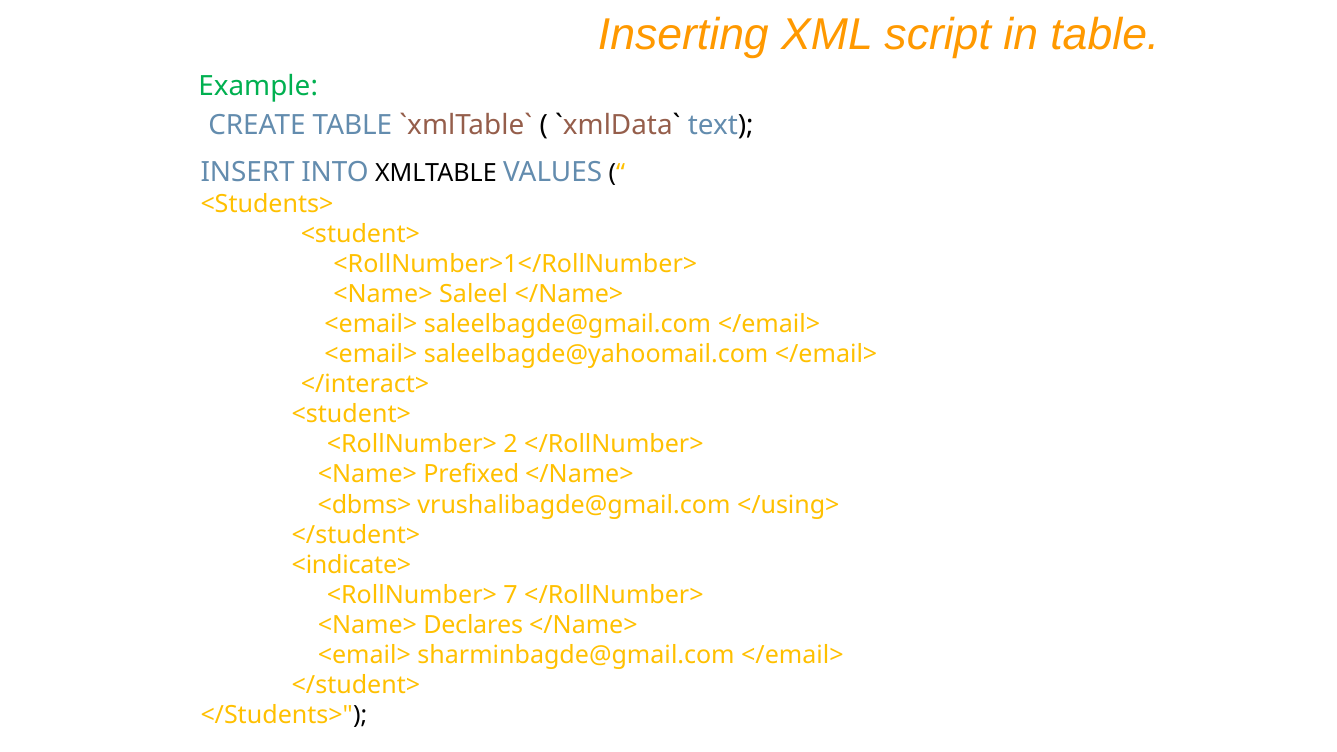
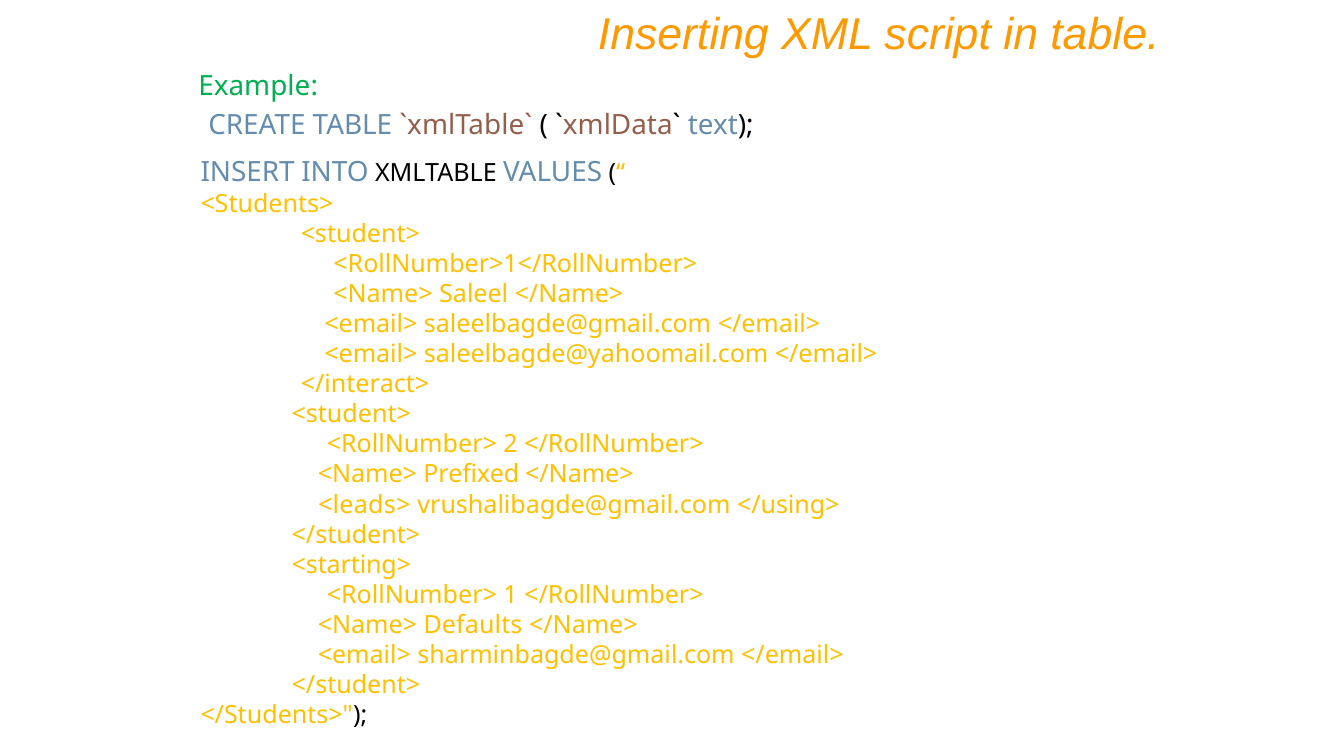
<dbms>: <dbms> -> <leads>
<indicate>: <indicate> -> <starting>
7: 7 -> 1
Declares: Declares -> Defaults
